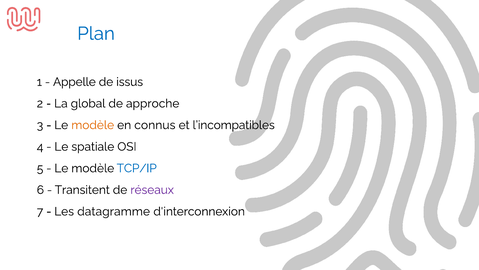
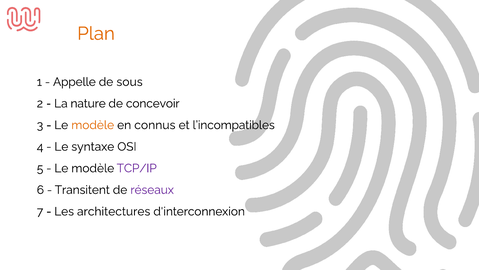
Plan colour: blue -> orange
issus: issus -> sous
global: global -> nature
approche: approche -> concevoir
spatiale: spatiale -> syntaxe
TCP/IP colour: blue -> purple
datagramme: datagramme -> architectures
